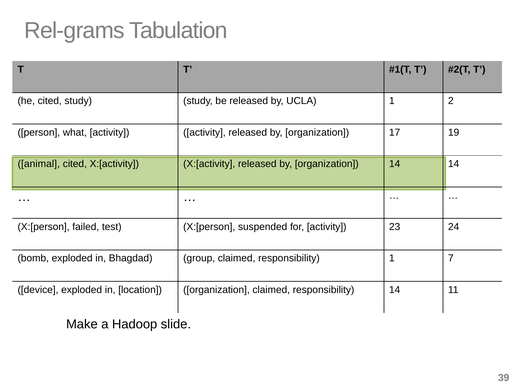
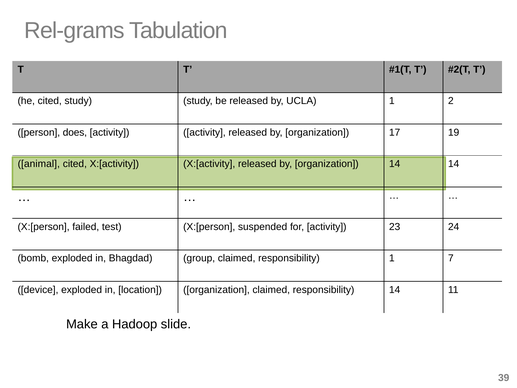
what: what -> does
